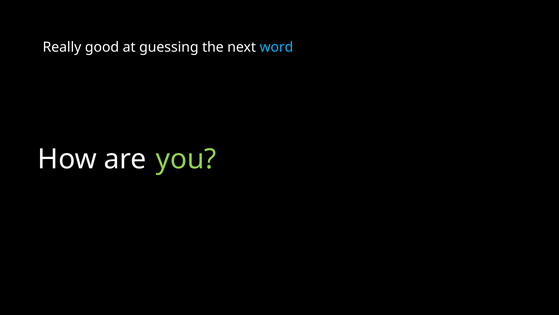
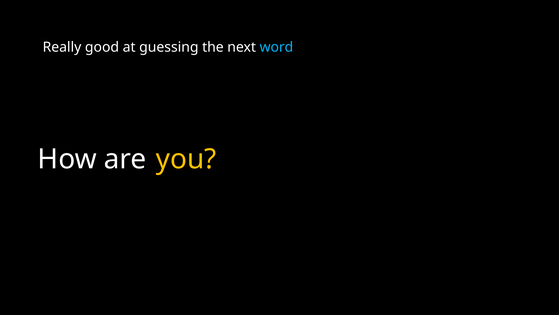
you colour: light green -> yellow
